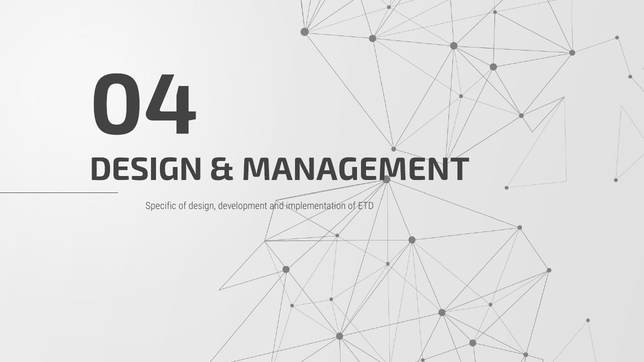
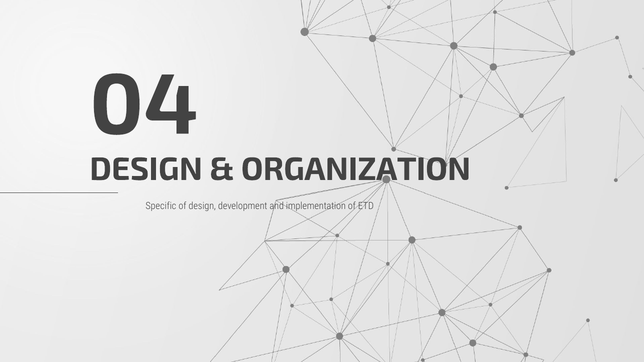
MANAGEMENT: MANAGEMENT -> ORGANIZATION
